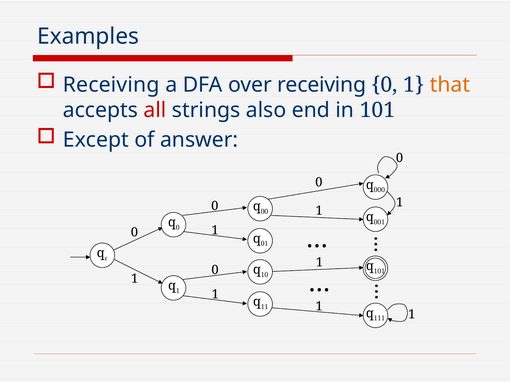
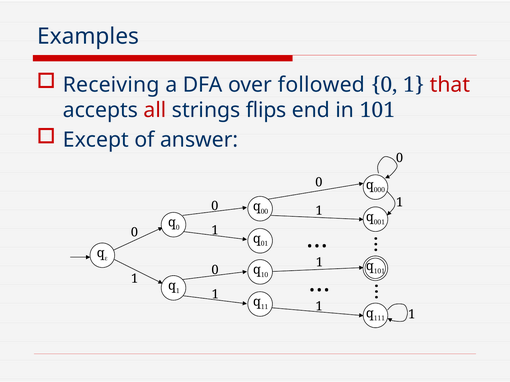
over receiving: receiving -> followed
that colour: orange -> red
also: also -> flips
